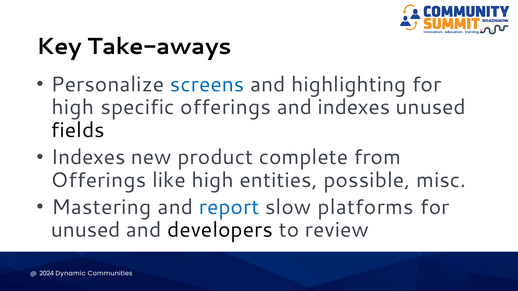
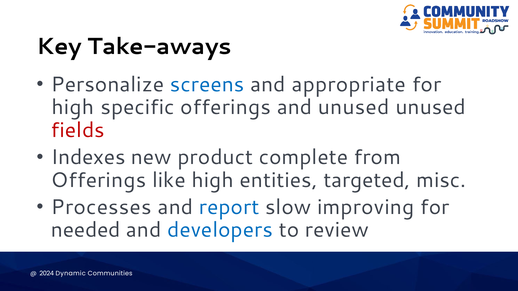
highlighting: highlighting -> appropriate
and indexes: indexes -> unused
fields colour: black -> red
possible: possible -> targeted
Mastering: Mastering -> Processes
platforms: platforms -> improving
unused at (86, 230): unused -> needed
developers colour: black -> blue
